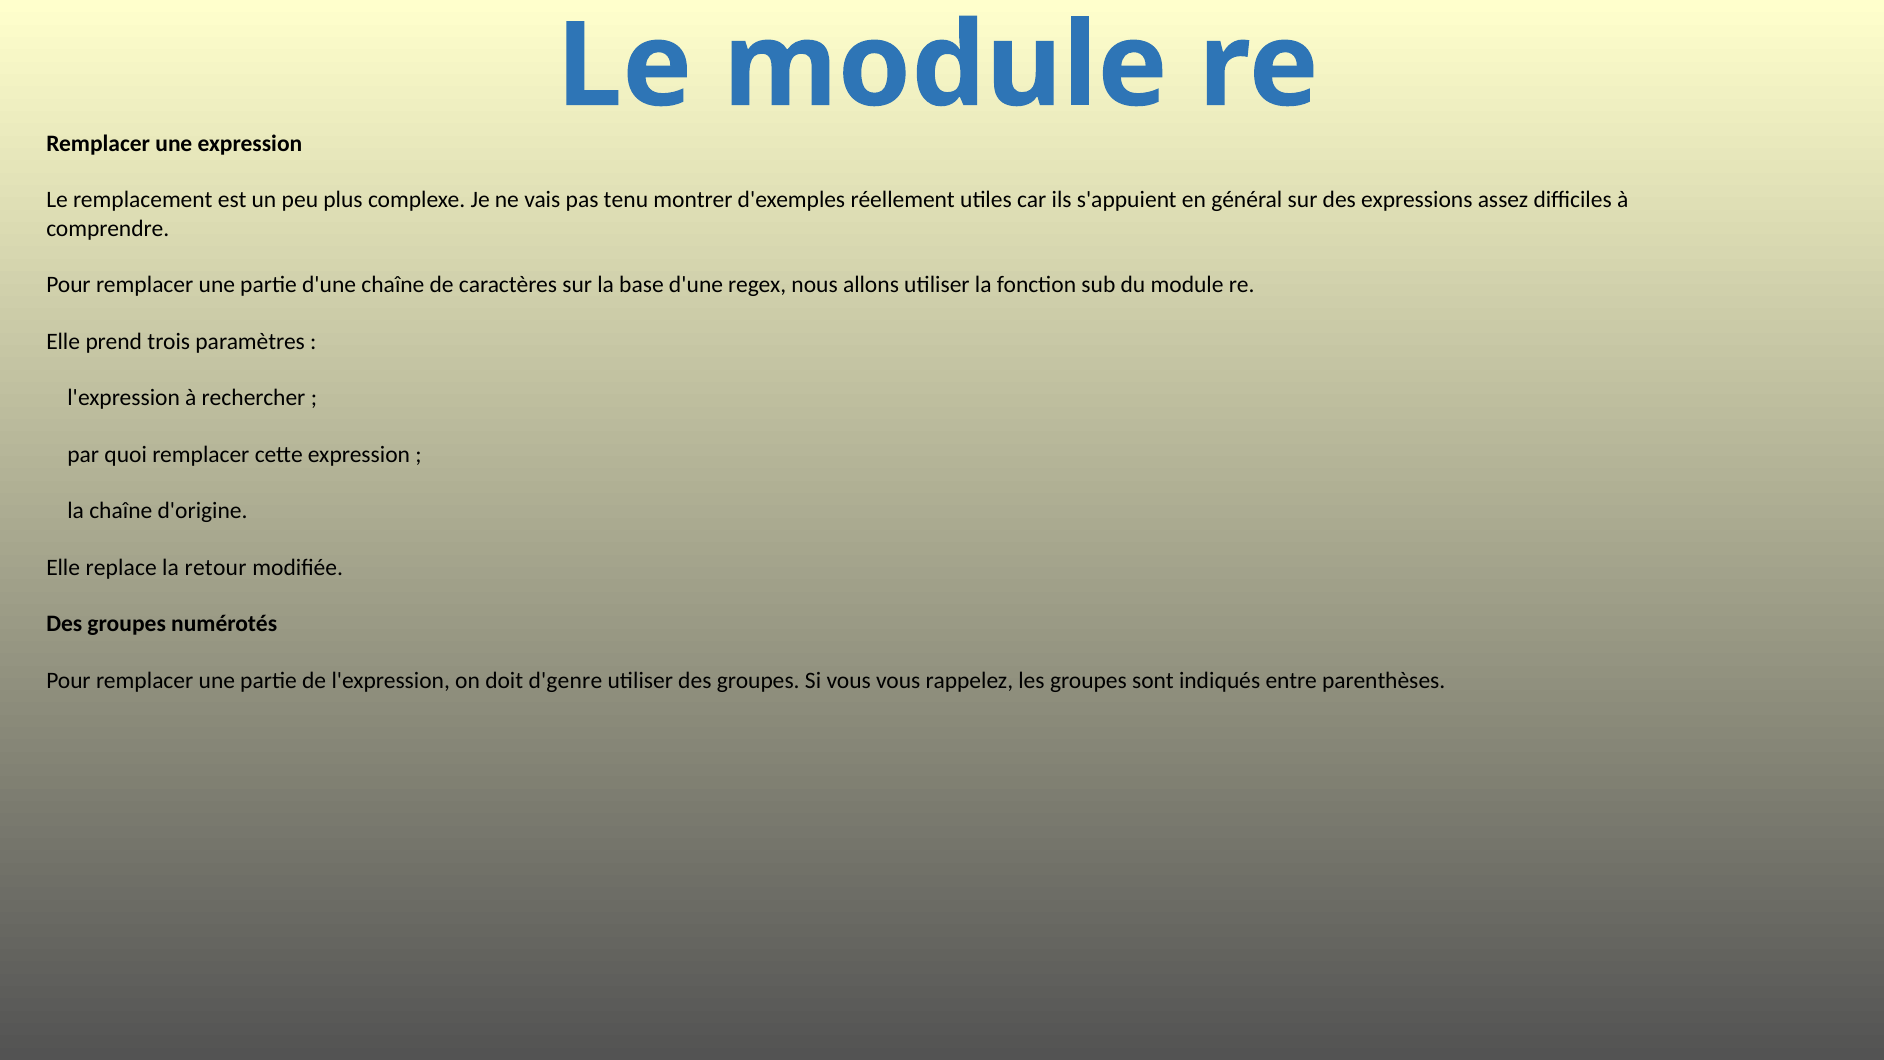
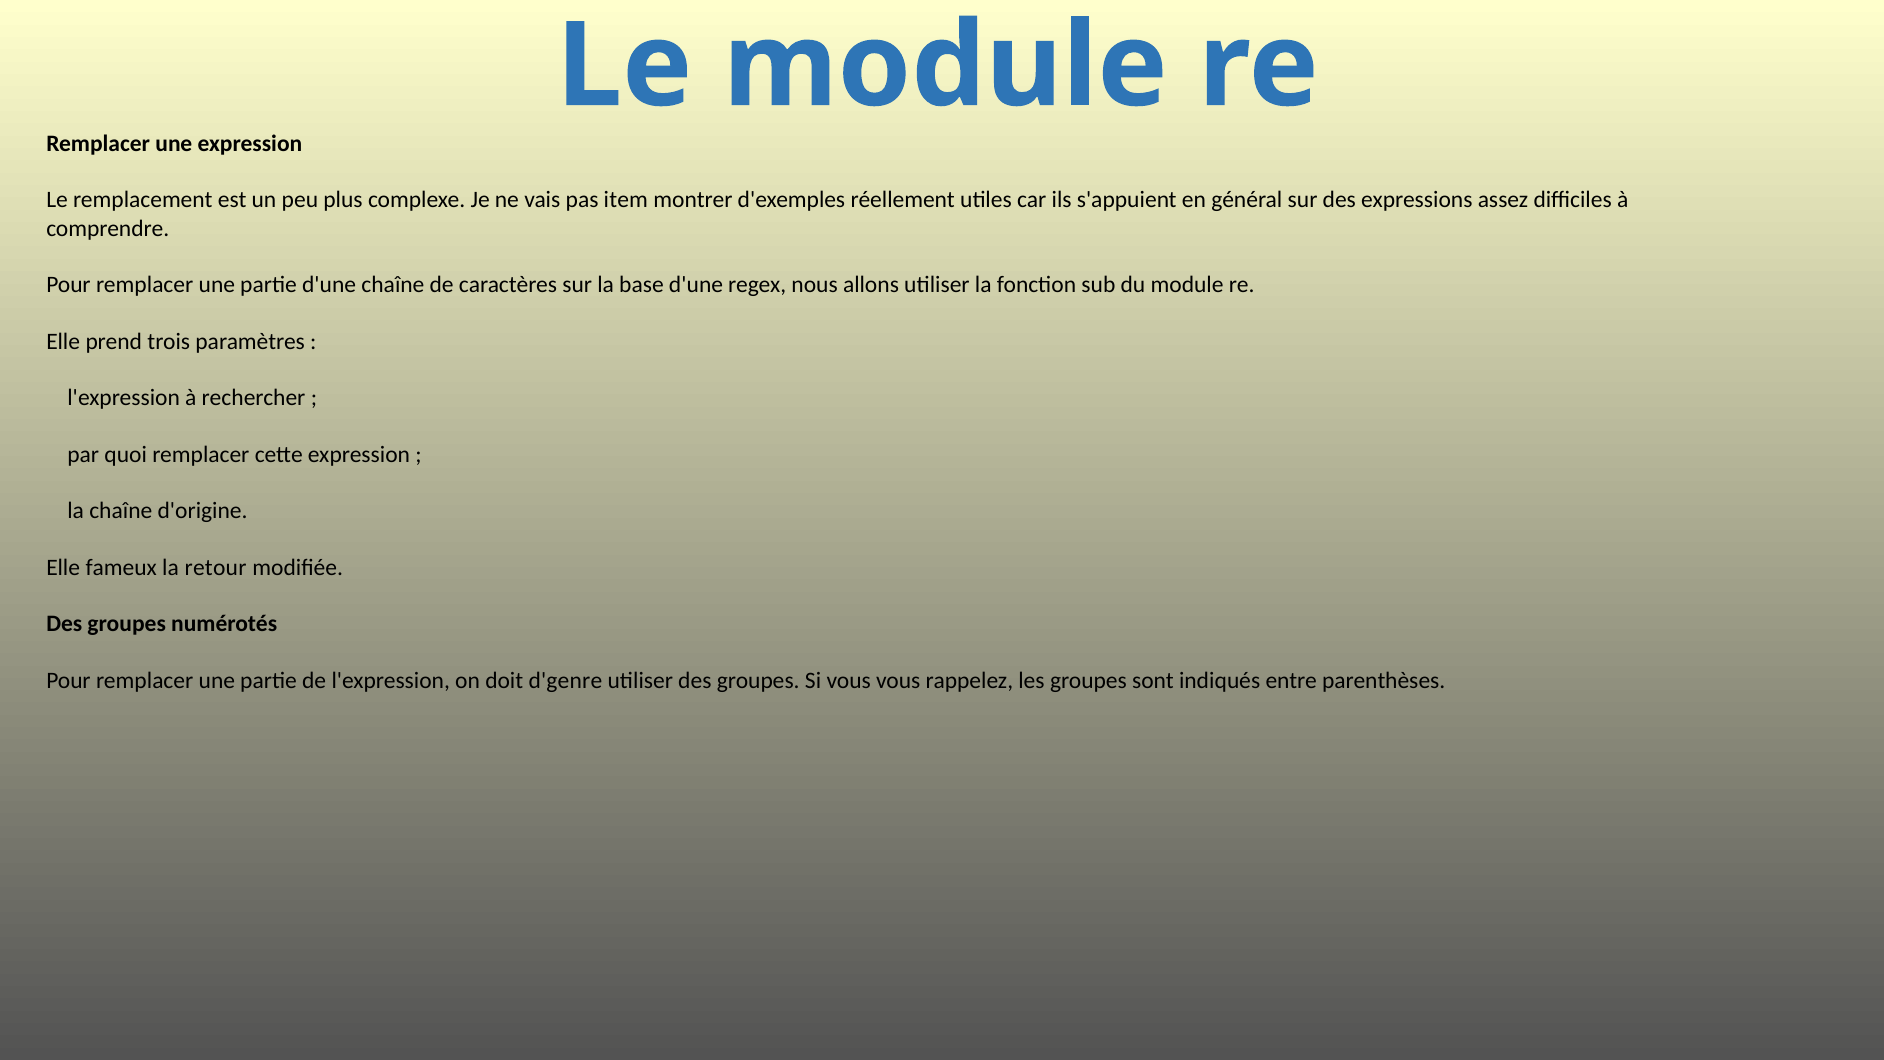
tenu: tenu -> item
replace: replace -> fameux
